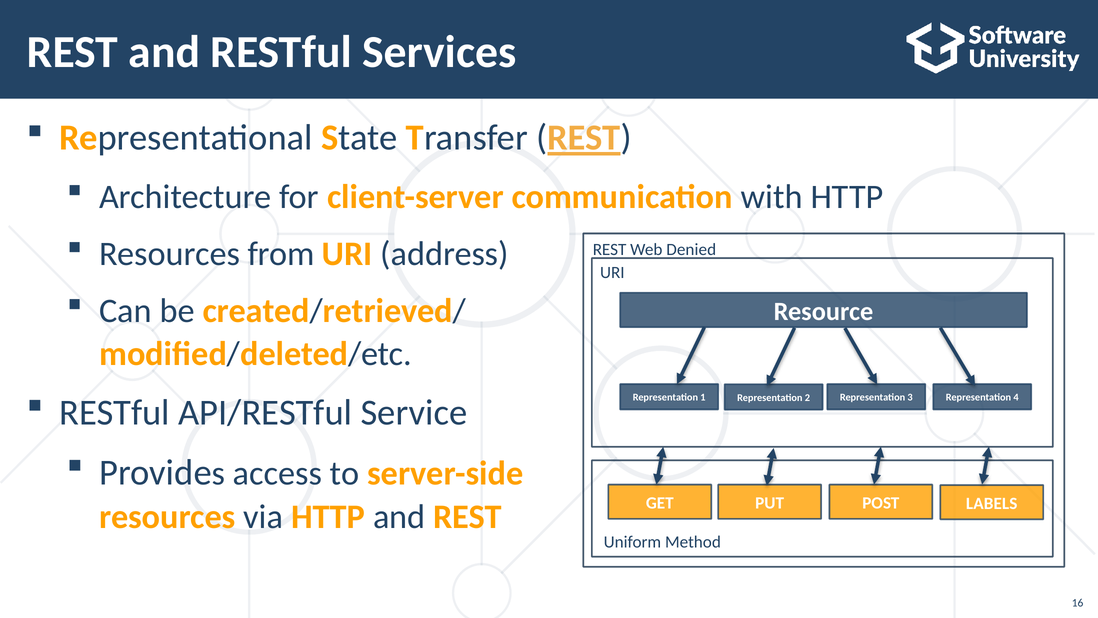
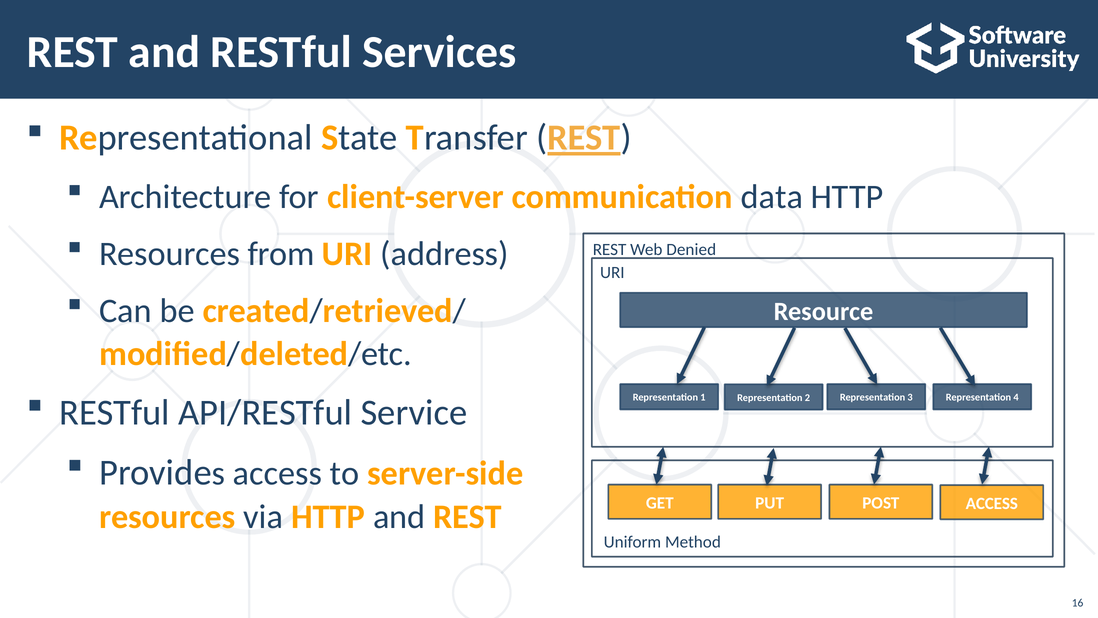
with: with -> data
POST LABELS: LABELS -> ACCESS
